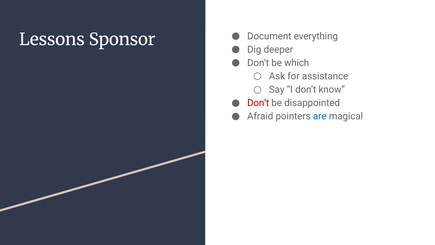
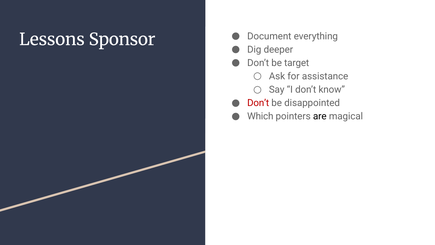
which: which -> target
Afraid: Afraid -> Which
are colour: blue -> black
